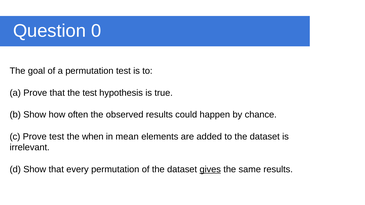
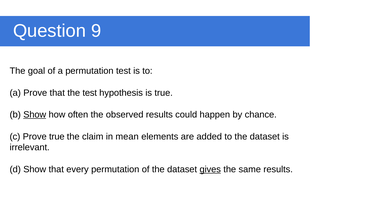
0: 0 -> 9
Show at (35, 115) underline: none -> present
Prove test: test -> true
when: when -> claim
